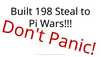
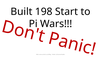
Steal: Steal -> Start
